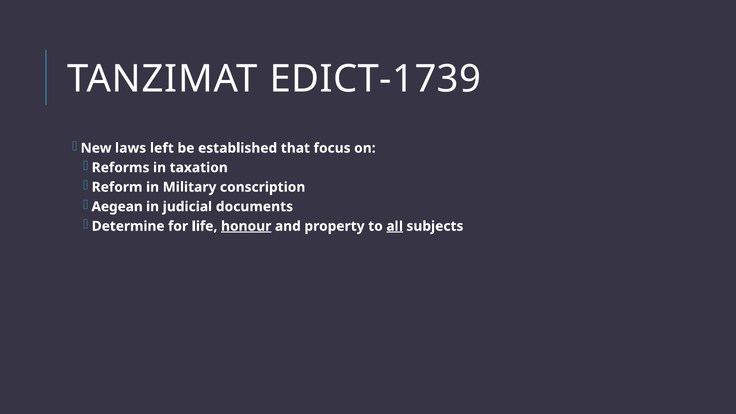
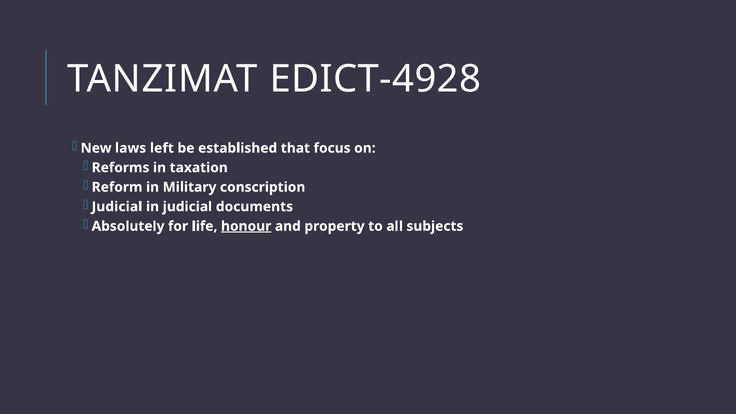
EDICT-1739: EDICT-1739 -> EDICT-4928
Aegean at (117, 207): Aegean -> Judicial
Determine: Determine -> Absolutely
all underline: present -> none
